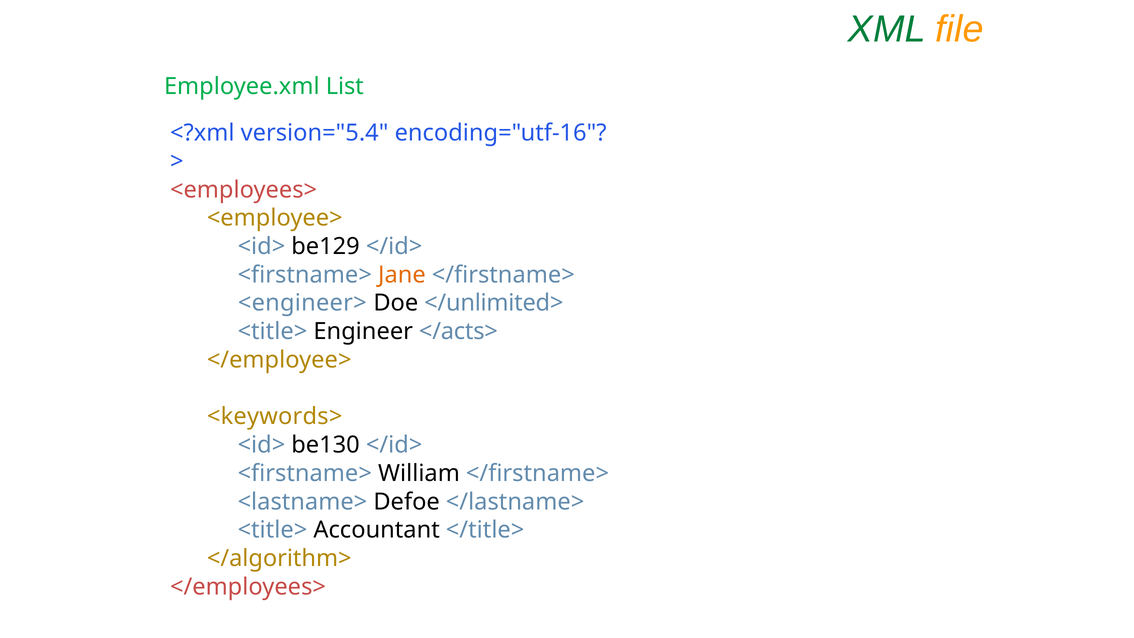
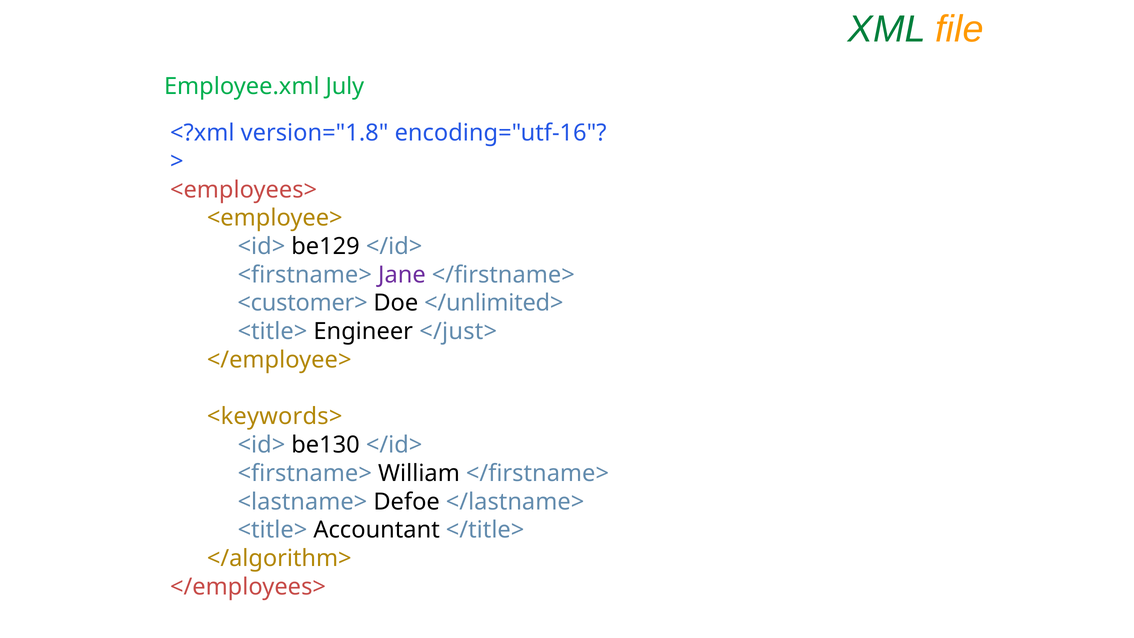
List: List -> July
version="5.4: version="5.4 -> version="1.8
Jane colour: orange -> purple
<engineer>: <engineer> -> <customer>
</acts>: </acts> -> </just>
